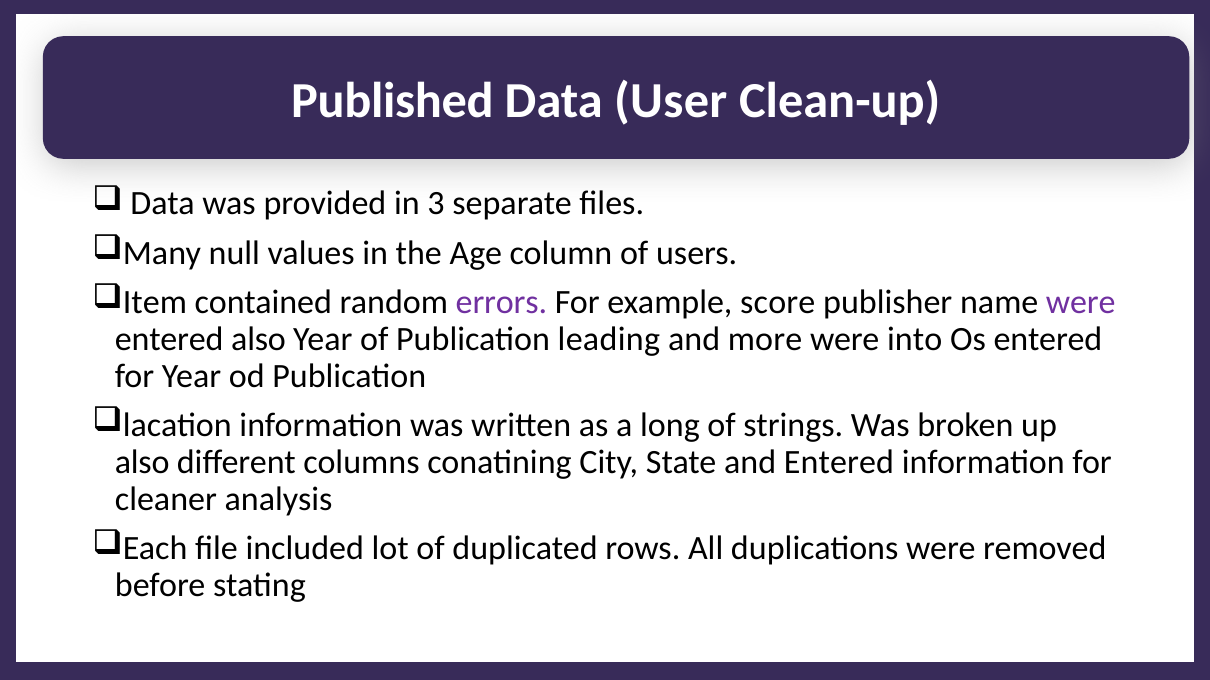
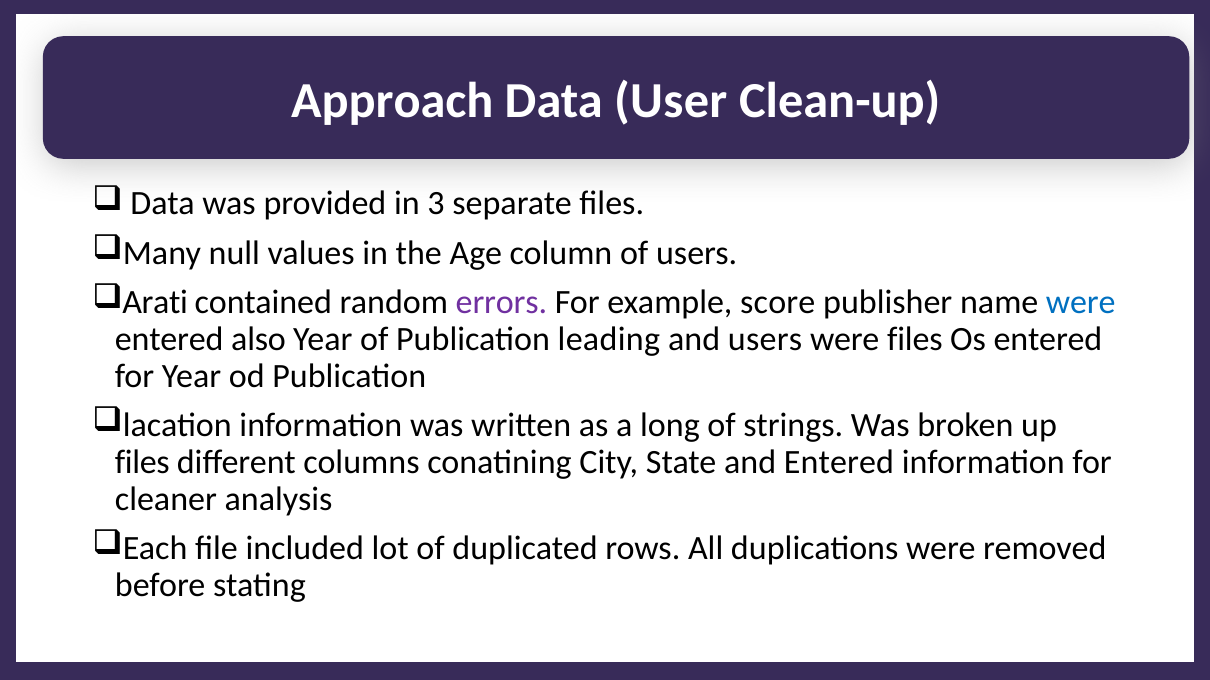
Published: Published -> Approach
Item: Item -> Arati
were at (1081, 303) colour: purple -> blue
and more: more -> users
were into: into -> files
also at (142, 463): also -> files
